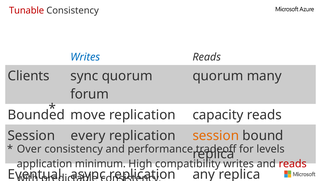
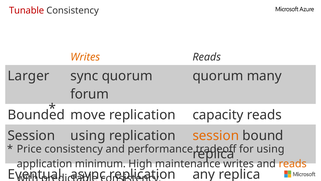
Writes at (85, 57) colour: blue -> orange
Clients: Clients -> Larger
Session every: every -> using
Over: Over -> Price
for levels: levels -> using
compatibility: compatibility -> maintenance
reads at (293, 163) colour: red -> orange
